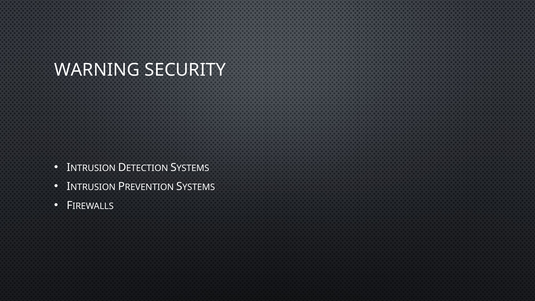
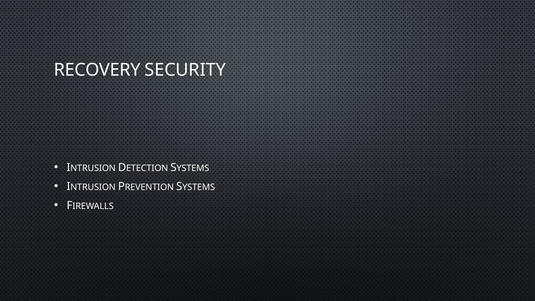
WARNING: WARNING -> RECOVERY
